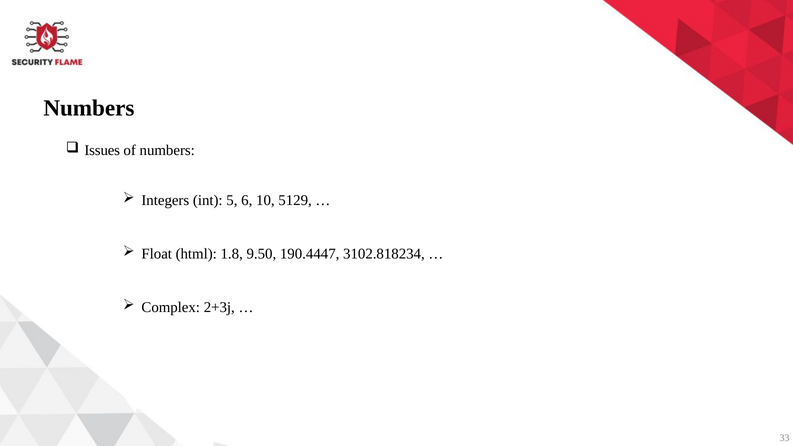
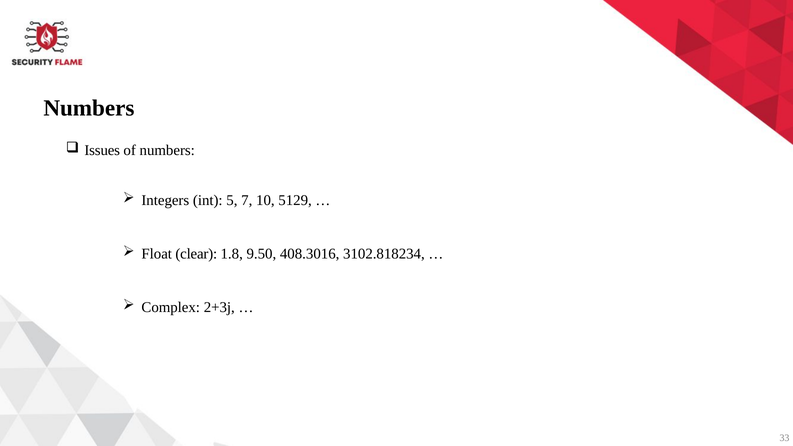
6: 6 -> 7
html: html -> clear
190.4447: 190.4447 -> 408.3016
